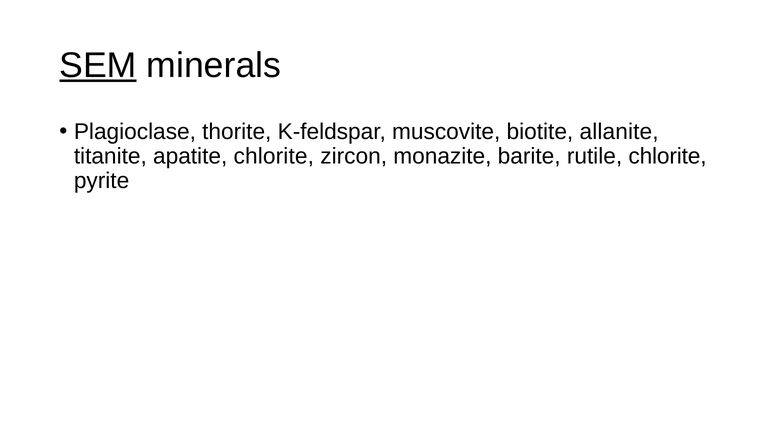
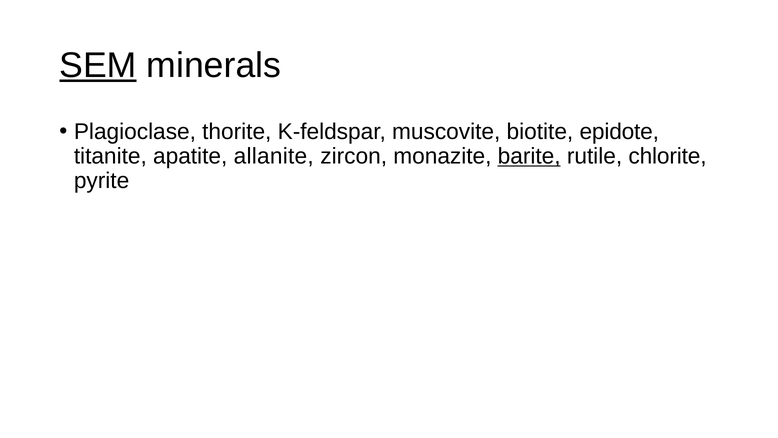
allanite: allanite -> epidote
apatite chlorite: chlorite -> allanite
barite underline: none -> present
